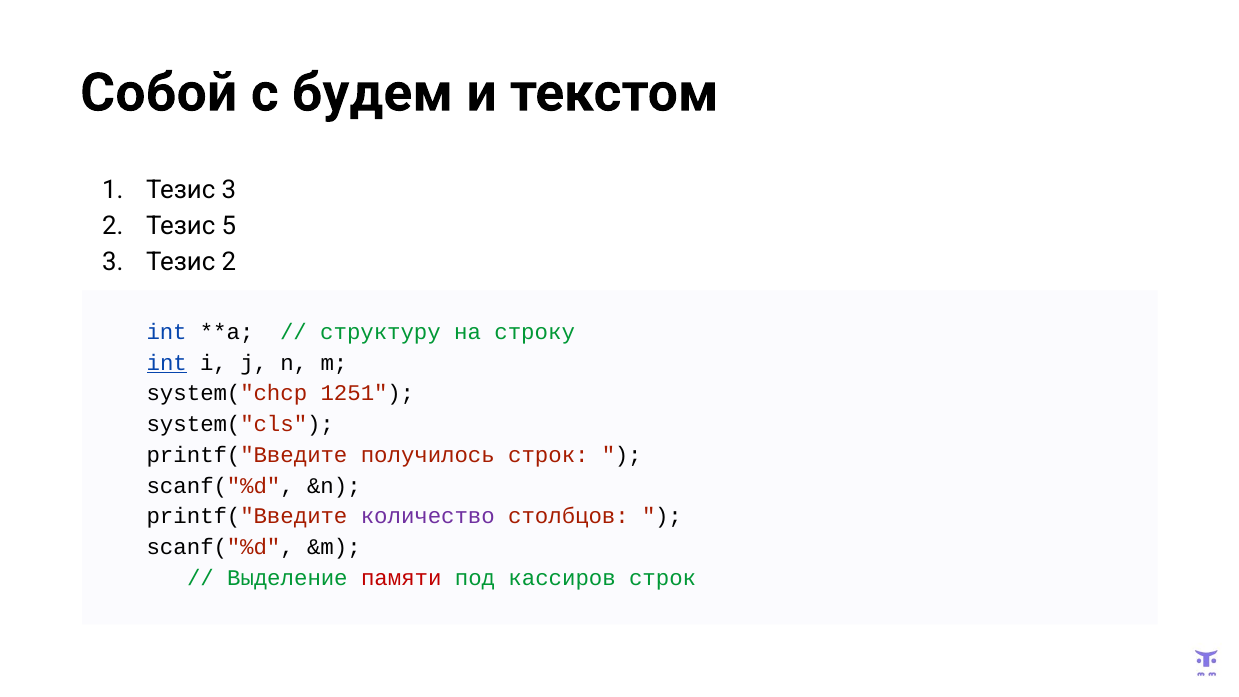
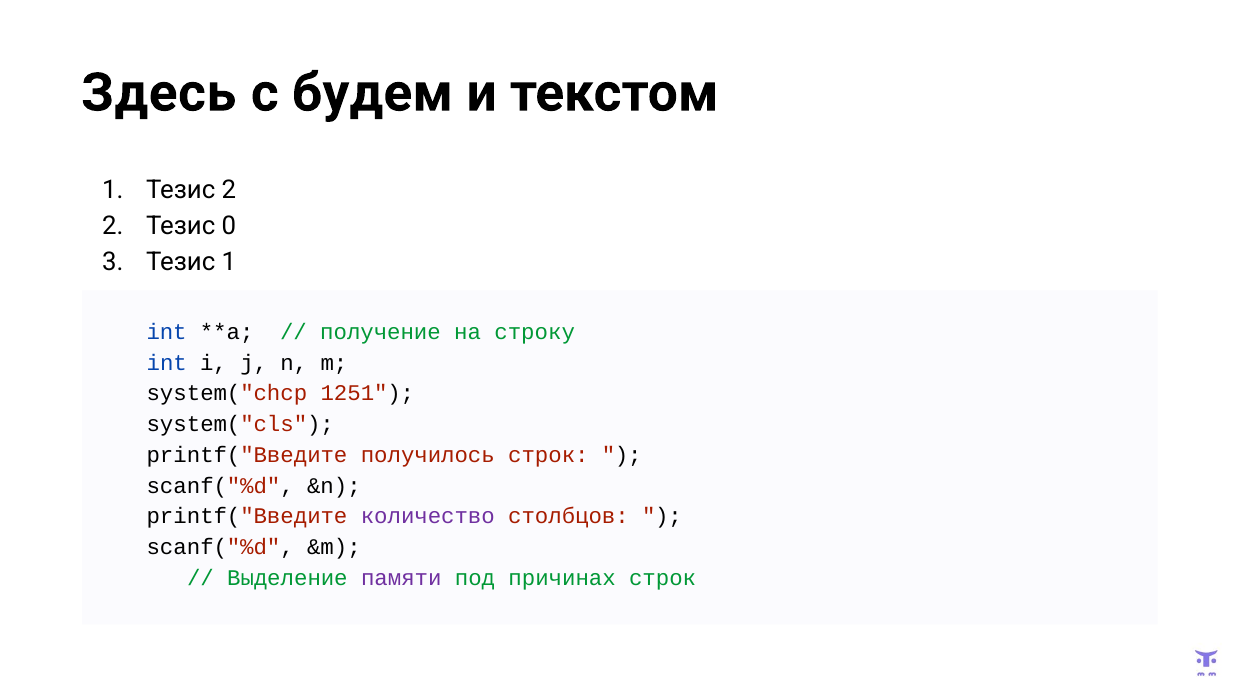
Собой: Собой -> Здесь
Тезис 3: 3 -> 2
5: 5 -> 0
Тезис 2: 2 -> 1
структуру: структуру -> получение
int at (167, 363) underline: present -> none
памяти colour: red -> purple
кассиров: кассиров -> причинах
